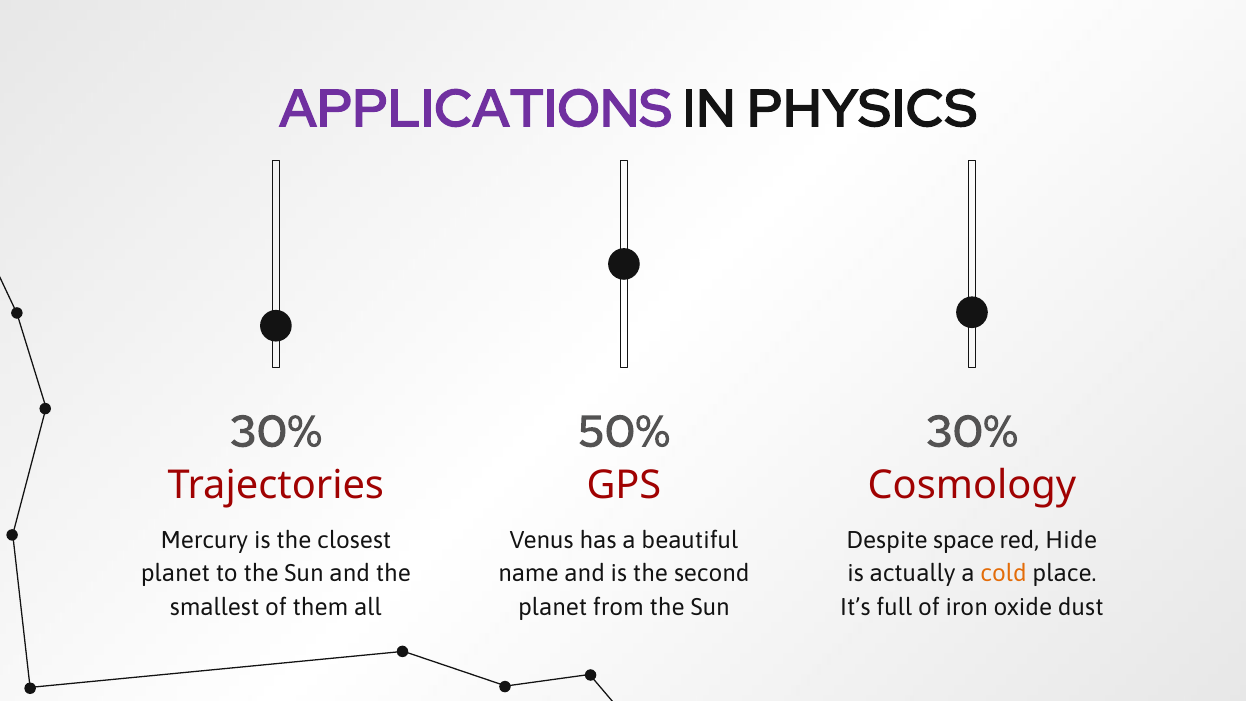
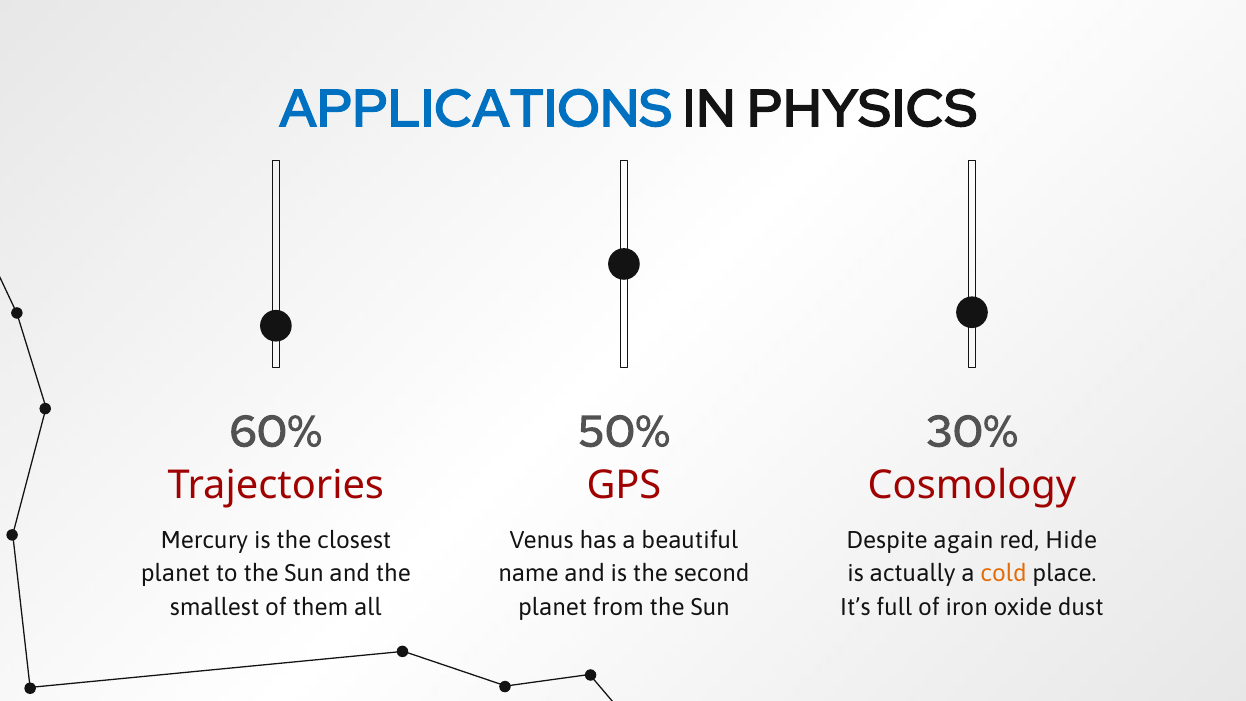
APPLICATIONS colour: purple -> blue
30% at (276, 432): 30% -> 60%
space: space -> again
